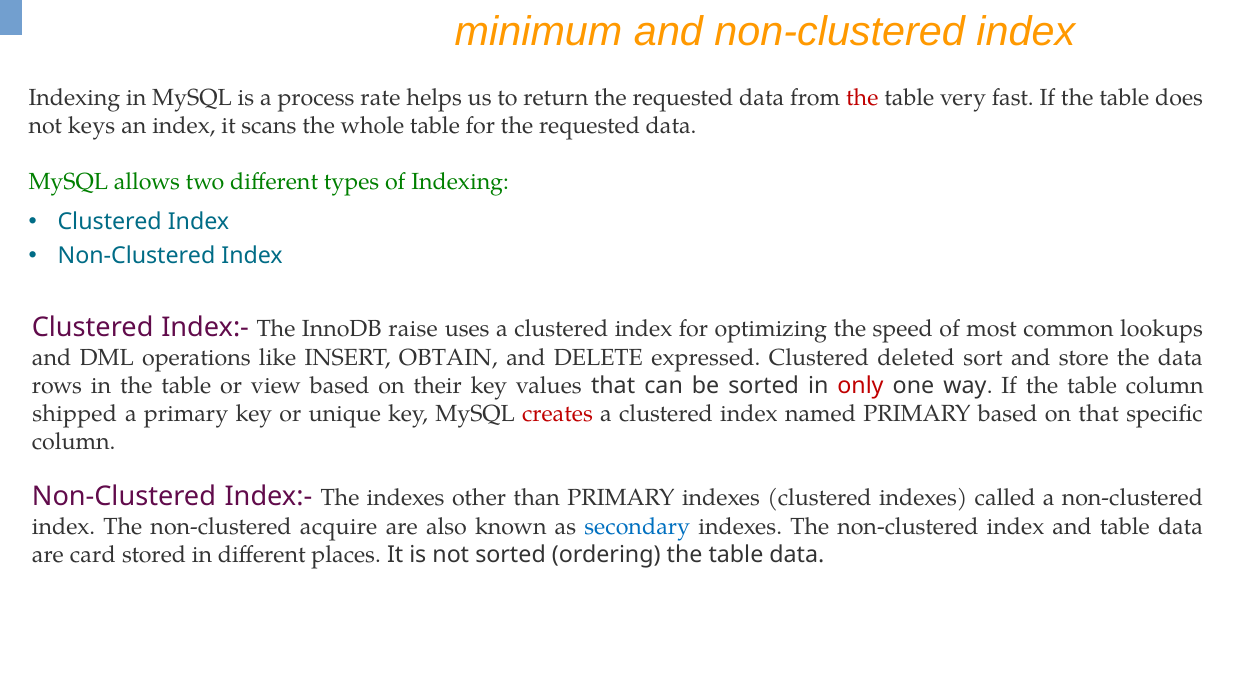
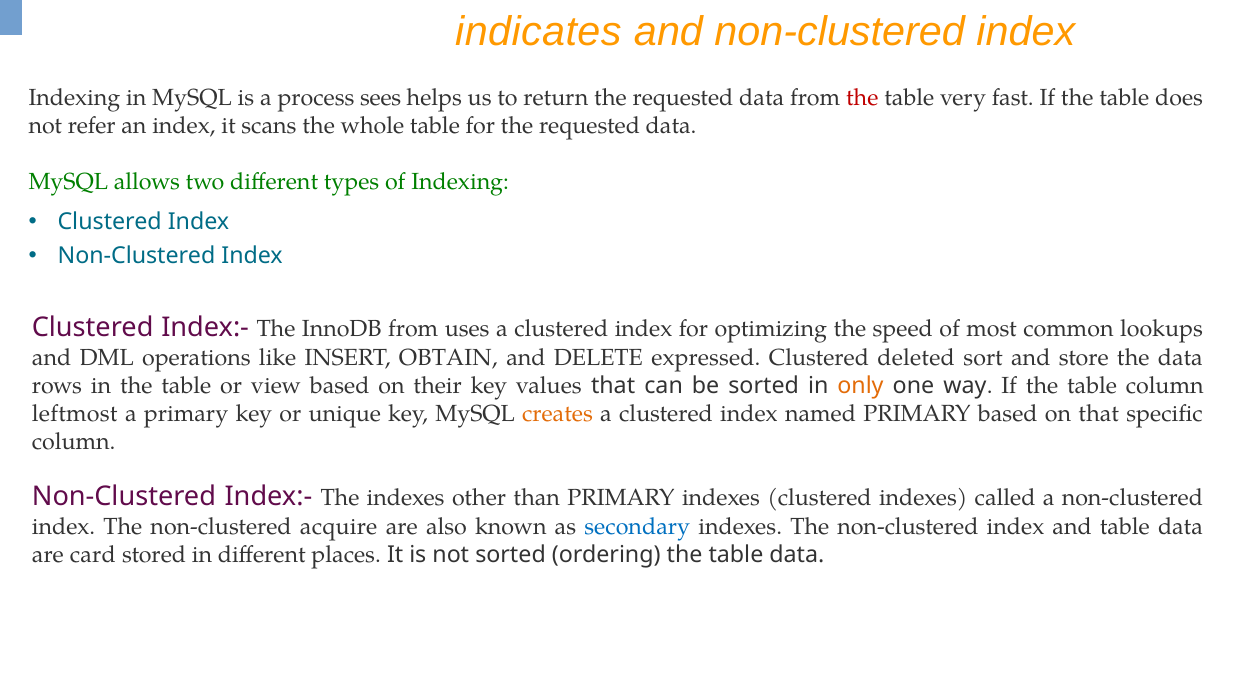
minimum: minimum -> indicates
rate: rate -> sees
keys: keys -> refer
InnoDB raise: raise -> from
only colour: red -> orange
shipped: shipped -> leftmost
creates colour: red -> orange
